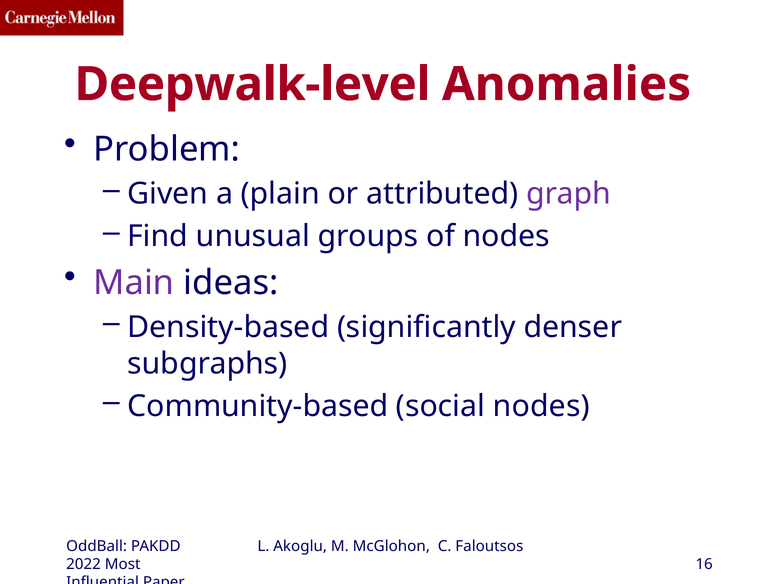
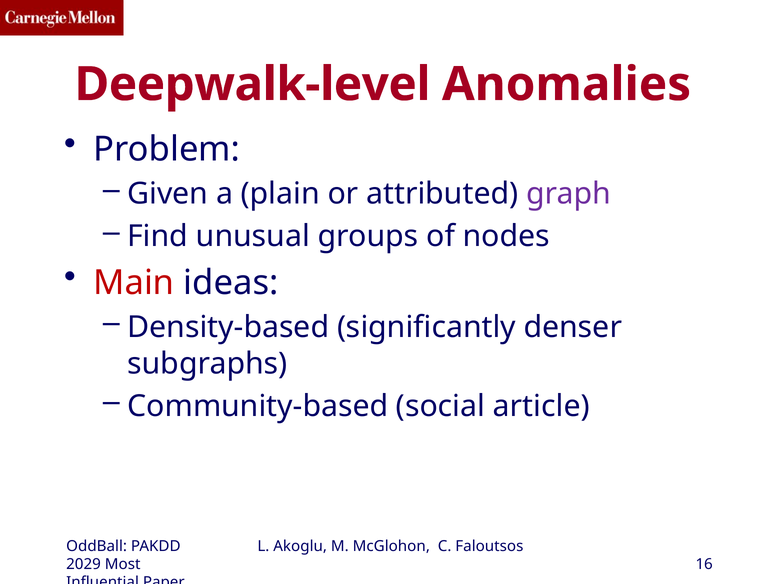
Main colour: purple -> red
social nodes: nodes -> article
2022: 2022 -> 2029
